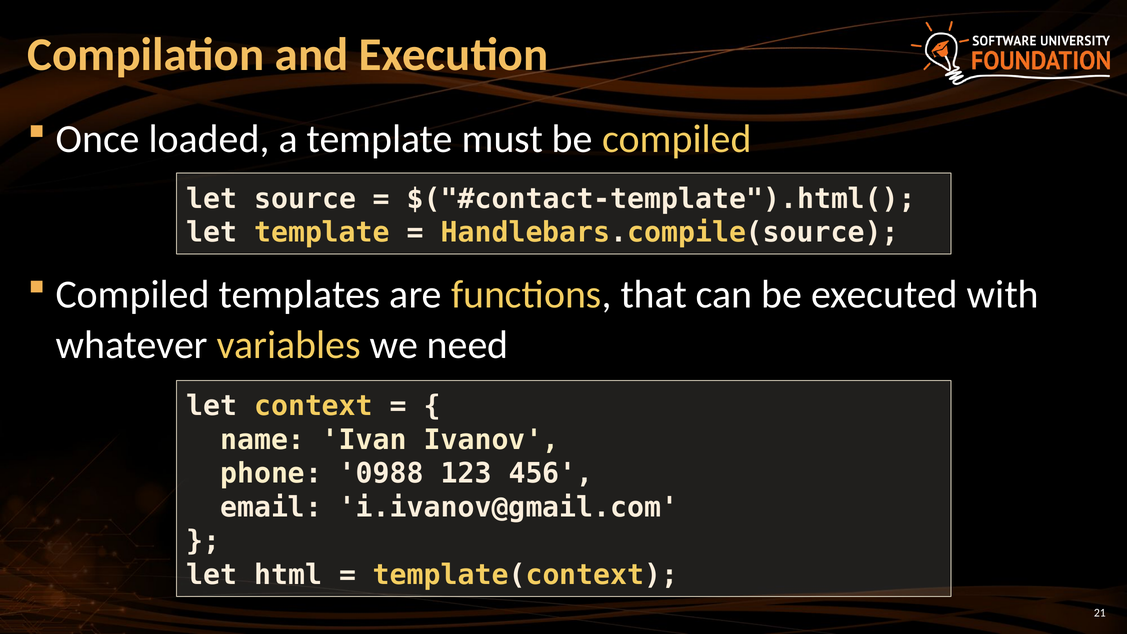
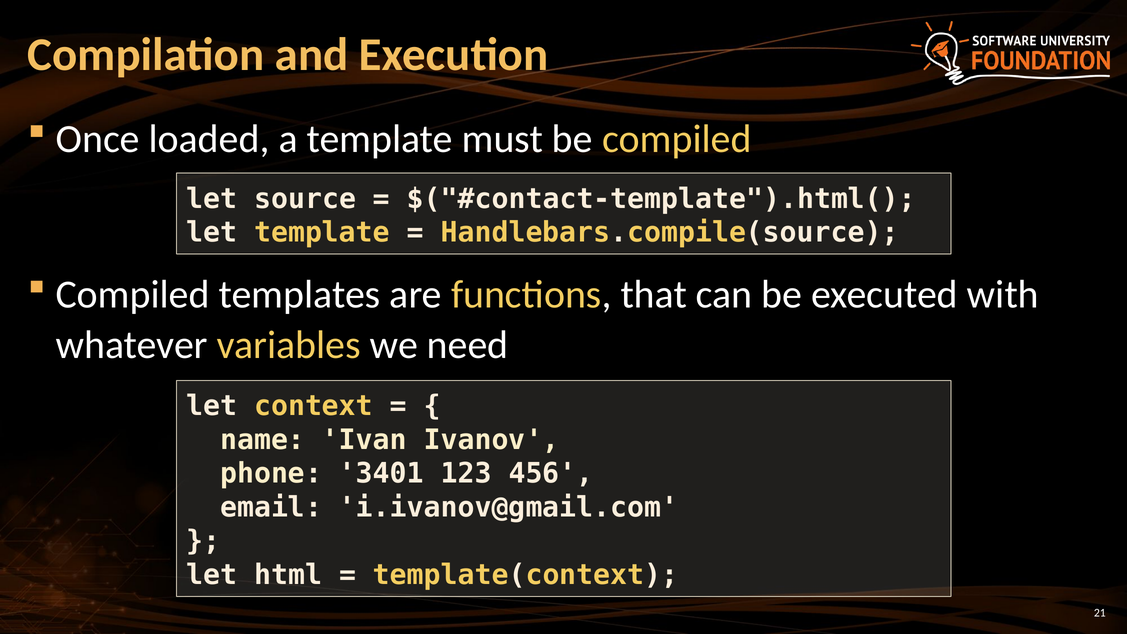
0988: 0988 -> 3401
